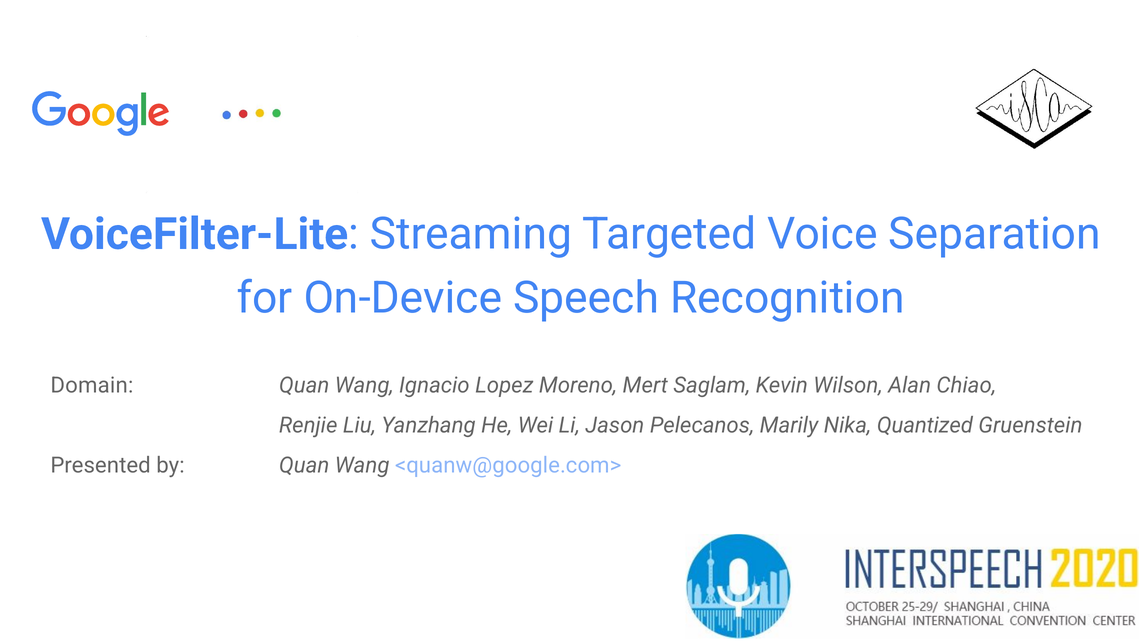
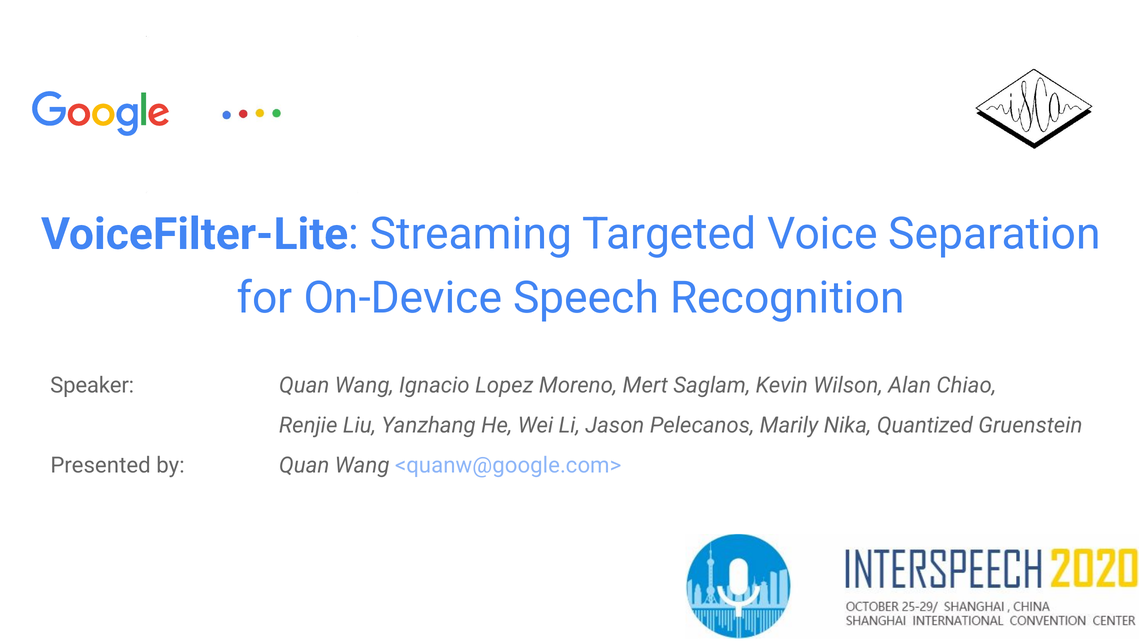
Domain: Domain -> Speaker
